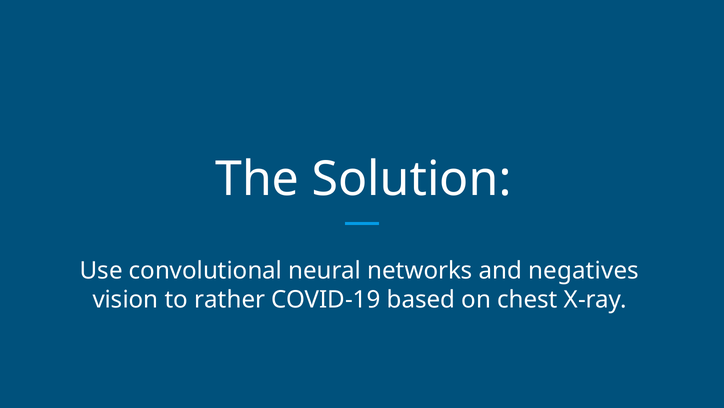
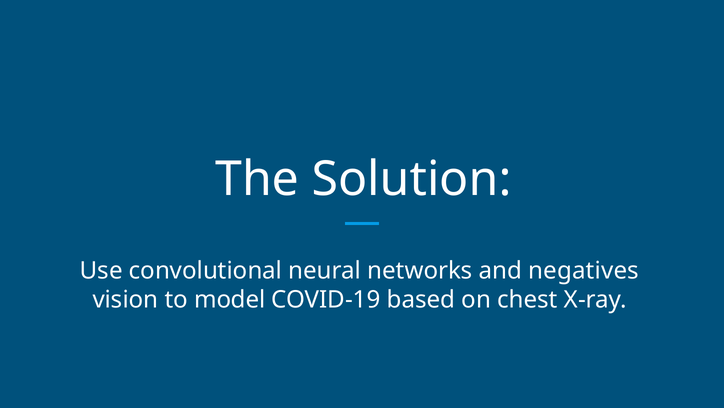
rather: rather -> model
